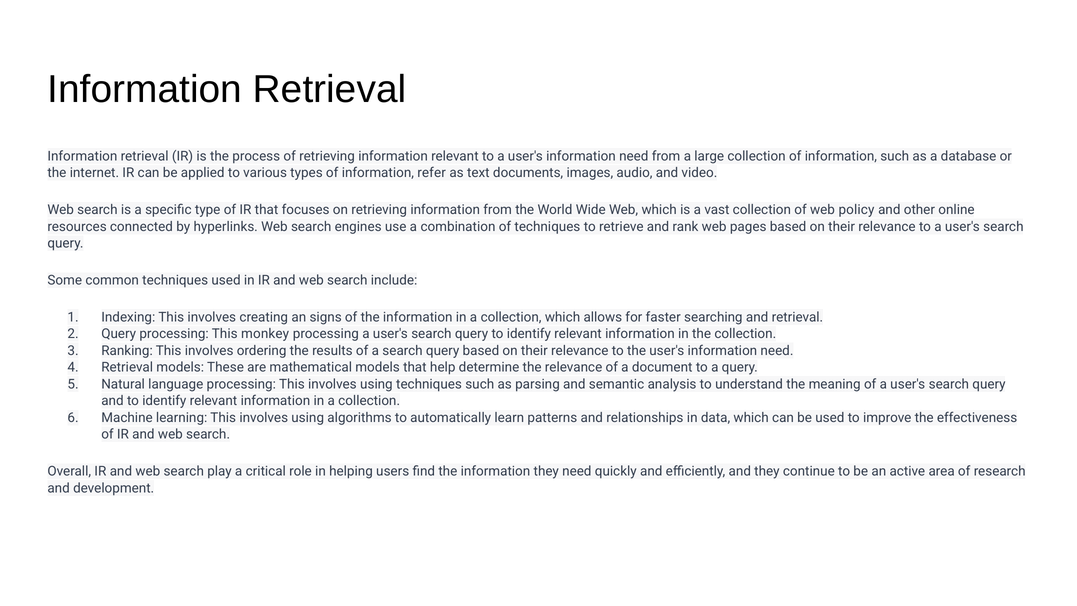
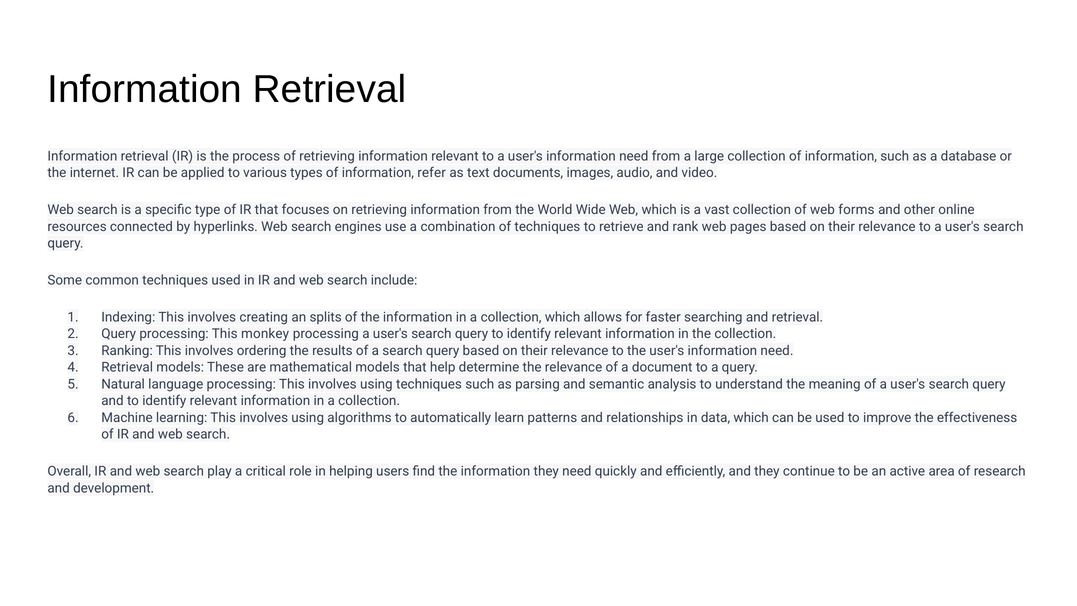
policy: policy -> forms
signs: signs -> splits
